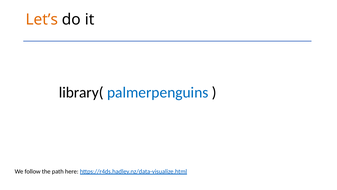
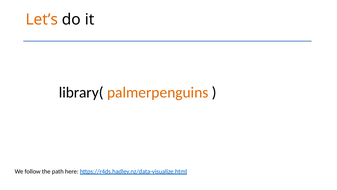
palmerpenguins colour: blue -> orange
